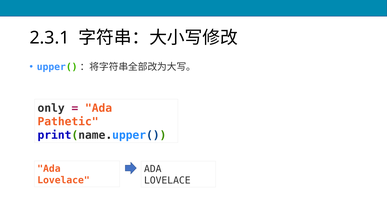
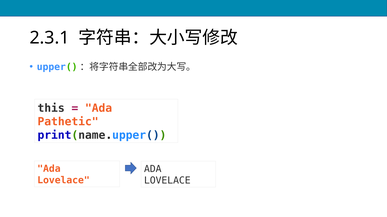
only: only -> this
